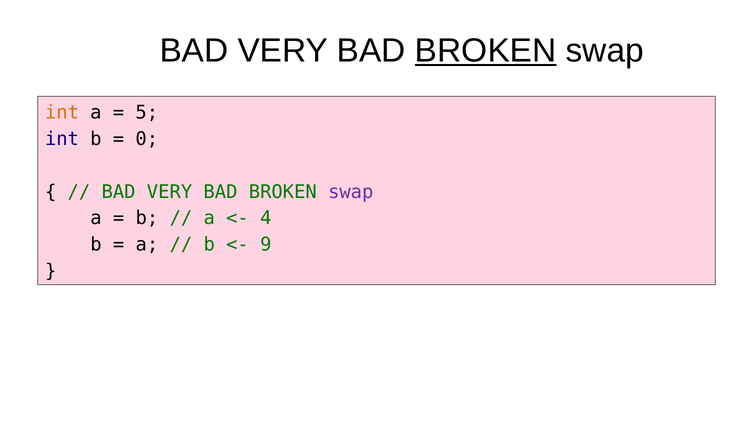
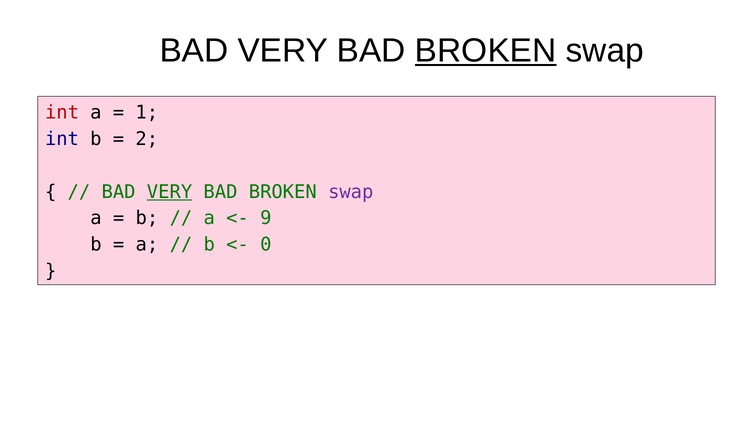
int at (62, 113) colour: orange -> red
5: 5 -> 1
0: 0 -> 2
VERY at (170, 192) underline: none -> present
4: 4 -> 9
9: 9 -> 0
